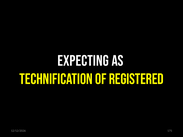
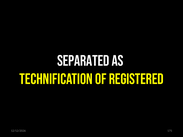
EXPECTING: EXPECTING -> SEPARATED
